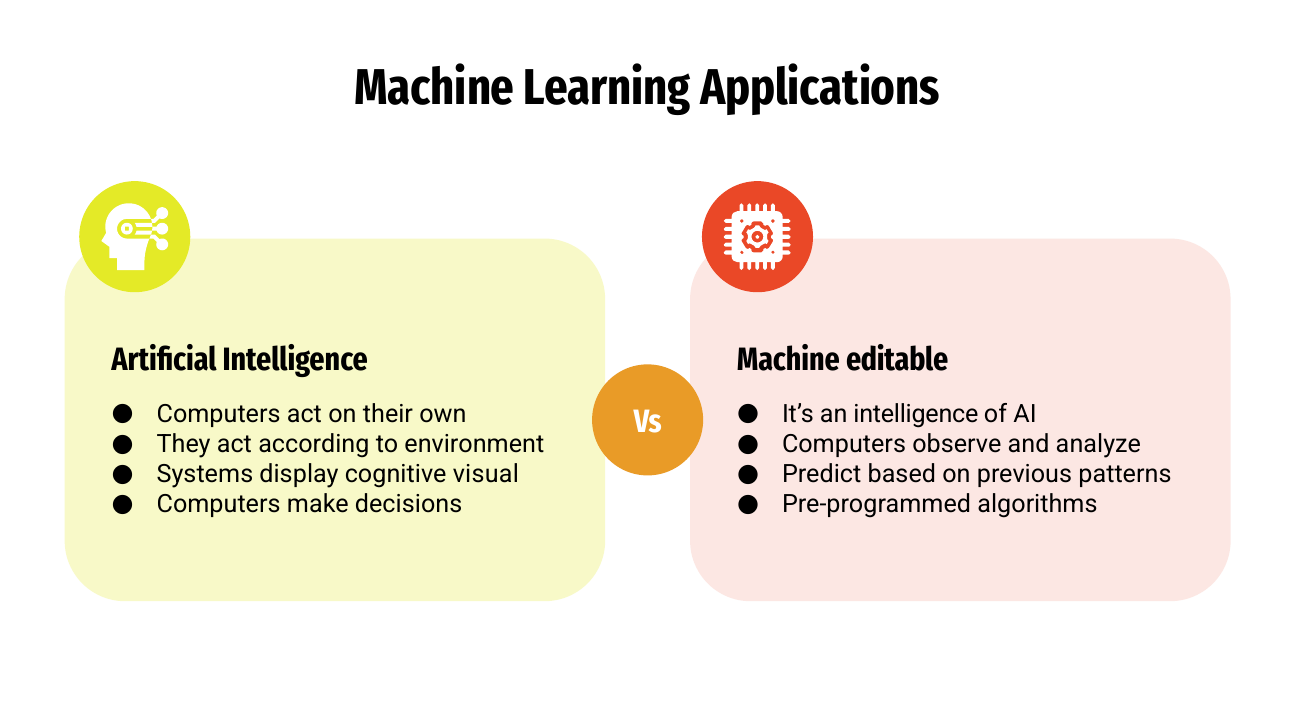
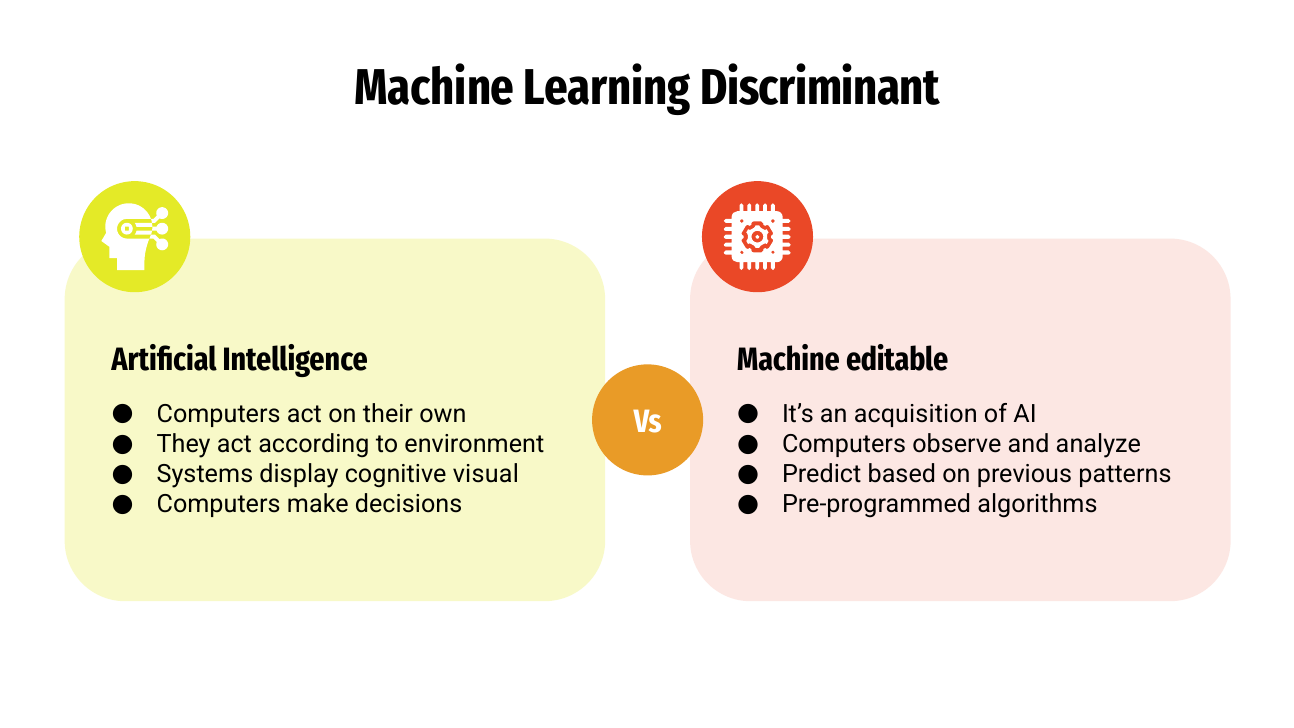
Applications: Applications -> Discriminant
an intelligence: intelligence -> acquisition
